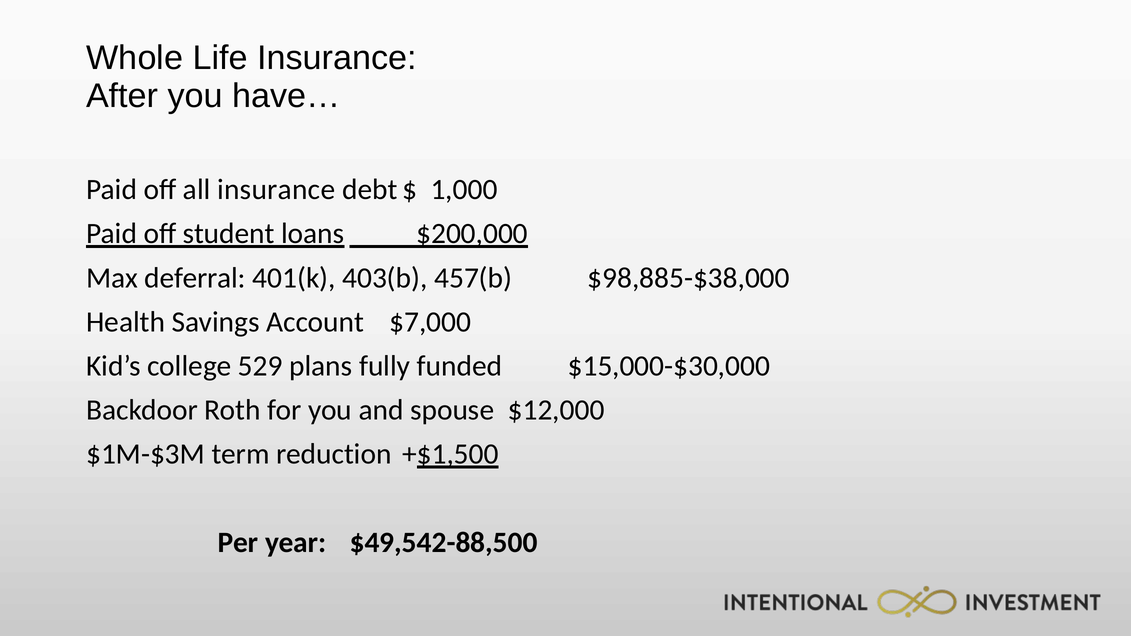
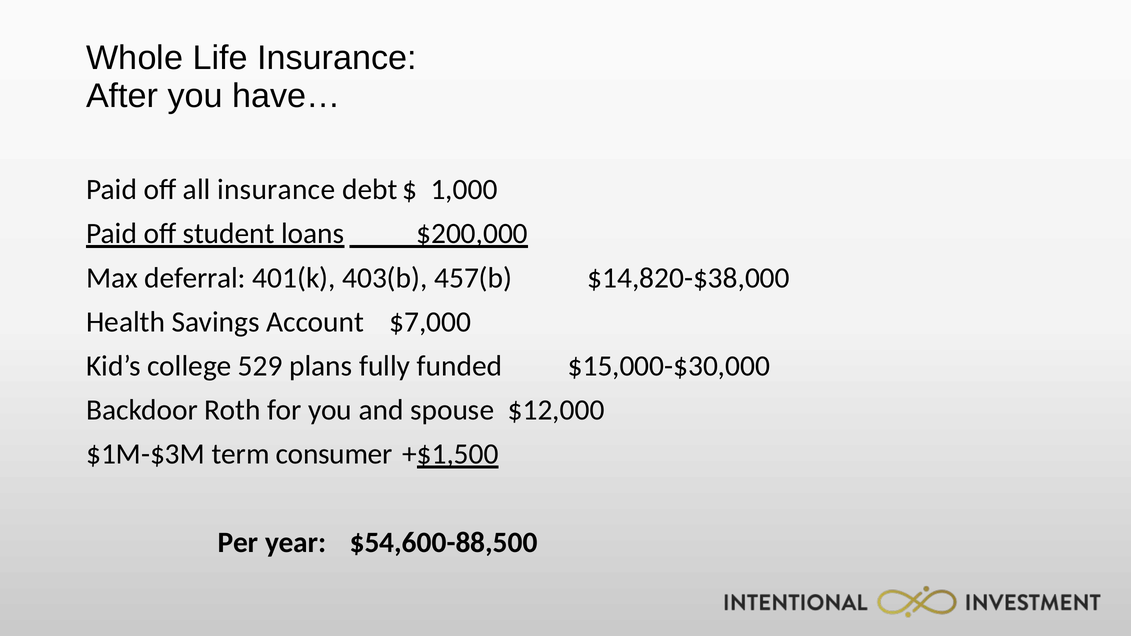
$98,885-$38,000: $98,885-$38,000 -> $14,820-$38,000
reduction: reduction -> consumer
$49,542-88,500: $49,542-88,500 -> $54,600-88,500
